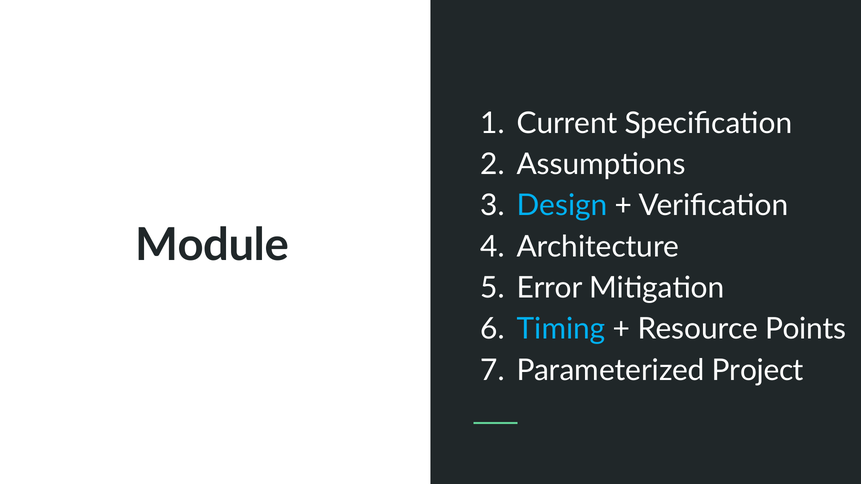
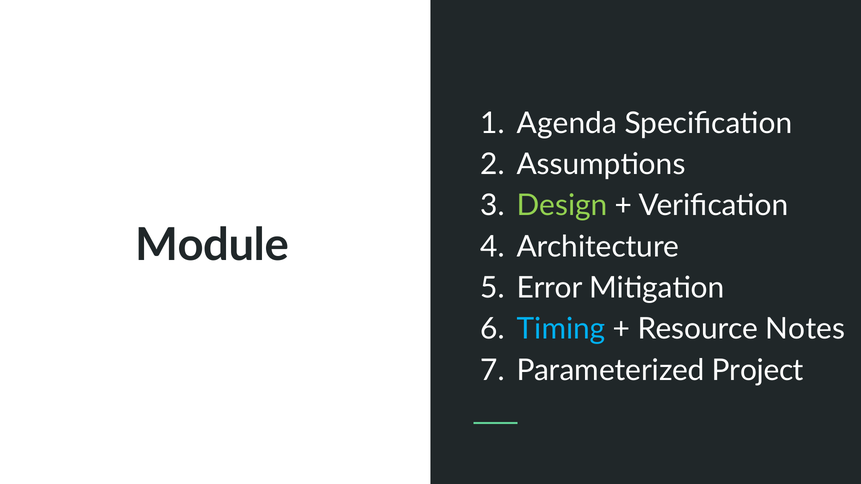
Current: Current -> Agenda
Design colour: light blue -> light green
Points: Points -> Notes
